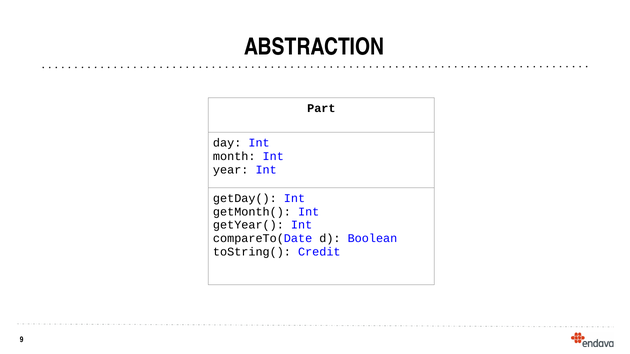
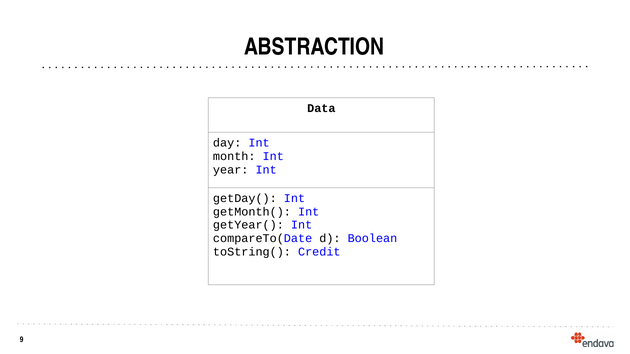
Part: Part -> Data
